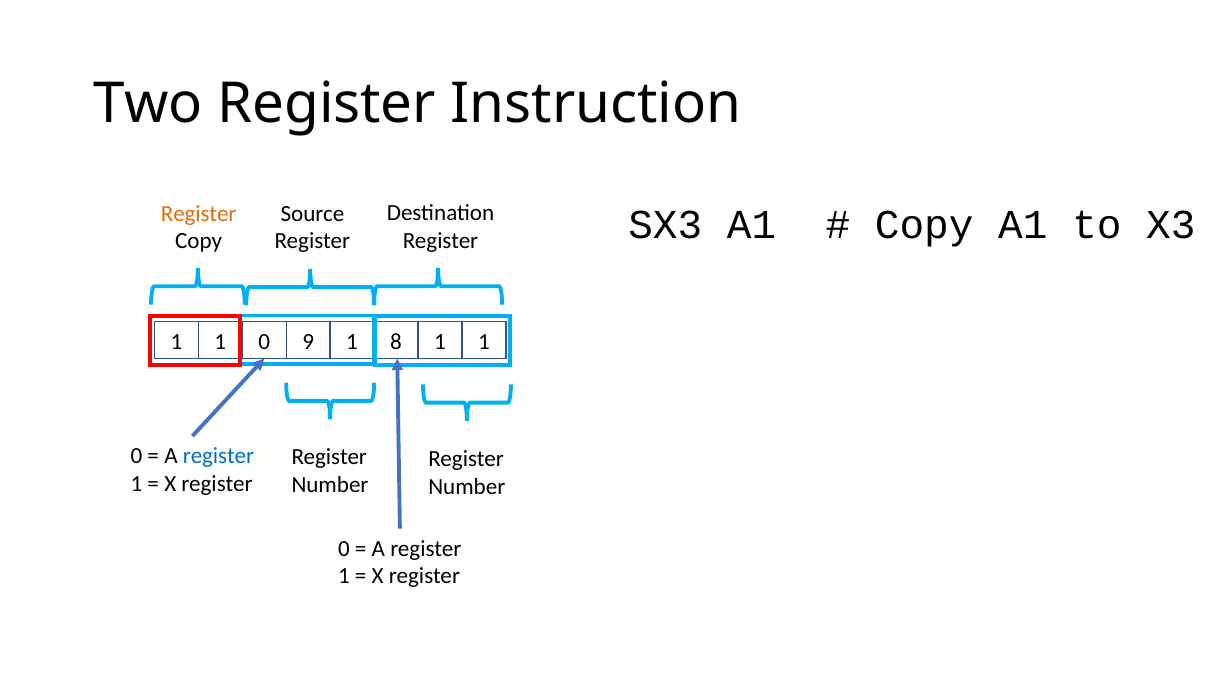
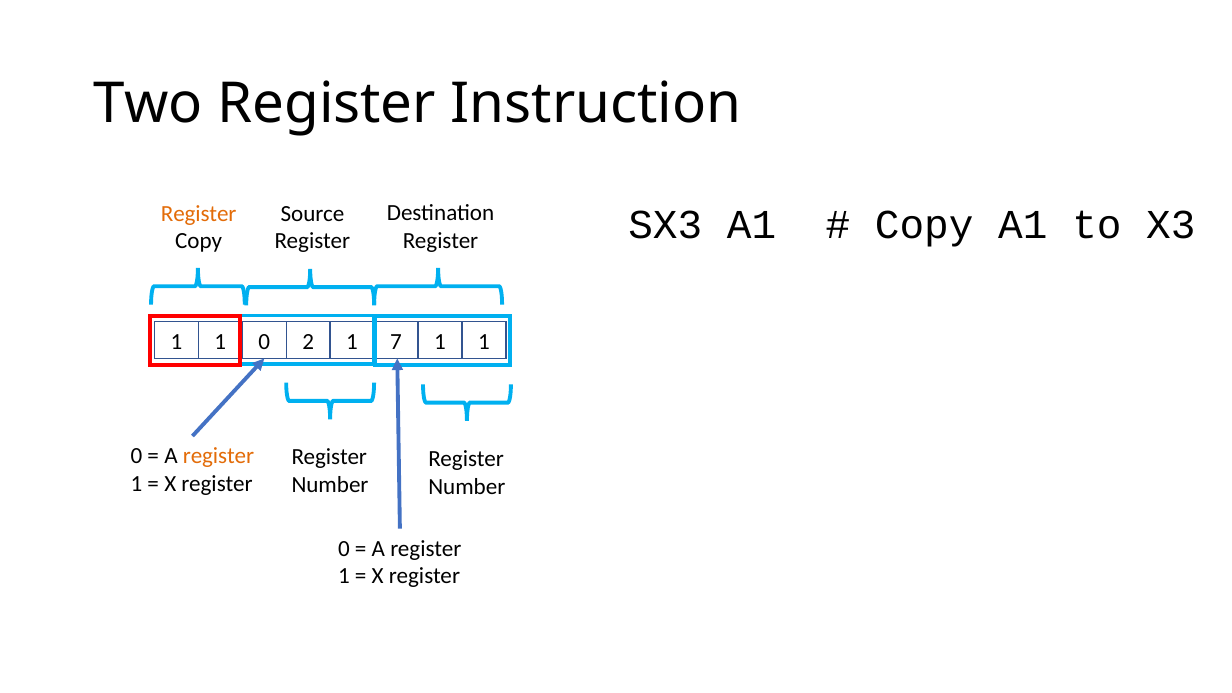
9: 9 -> 2
8: 8 -> 7
register at (218, 456) colour: blue -> orange
